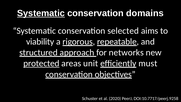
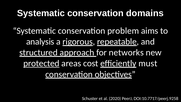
Systematic at (41, 13) underline: present -> none
selected: selected -> problem
viability: viability -> analysis
unit: unit -> cost
